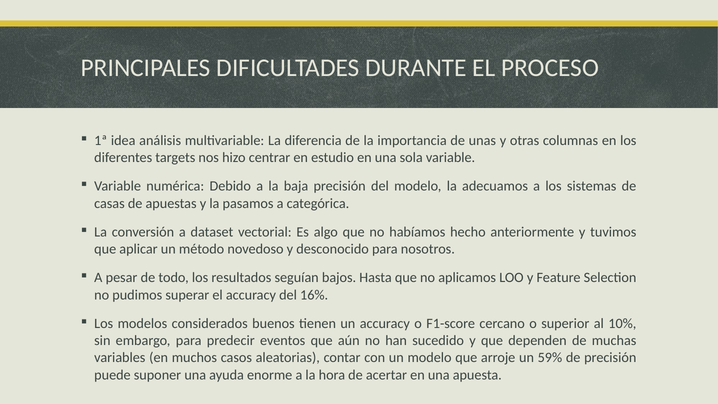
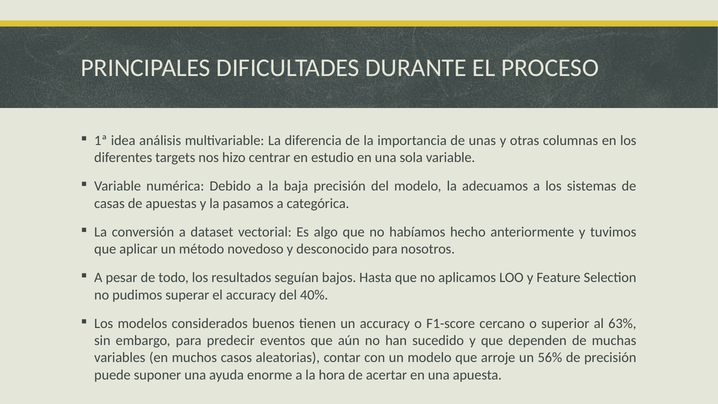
16%: 16% -> 40%
10%: 10% -> 63%
59%: 59% -> 56%
